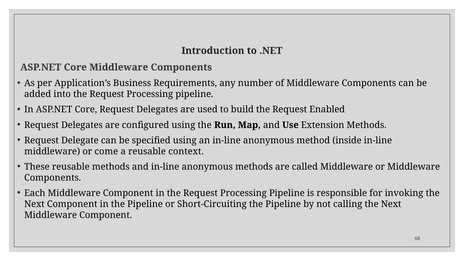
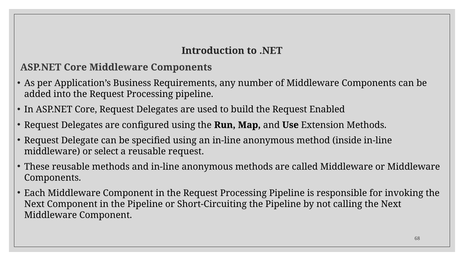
come: come -> select
reusable context: context -> request
